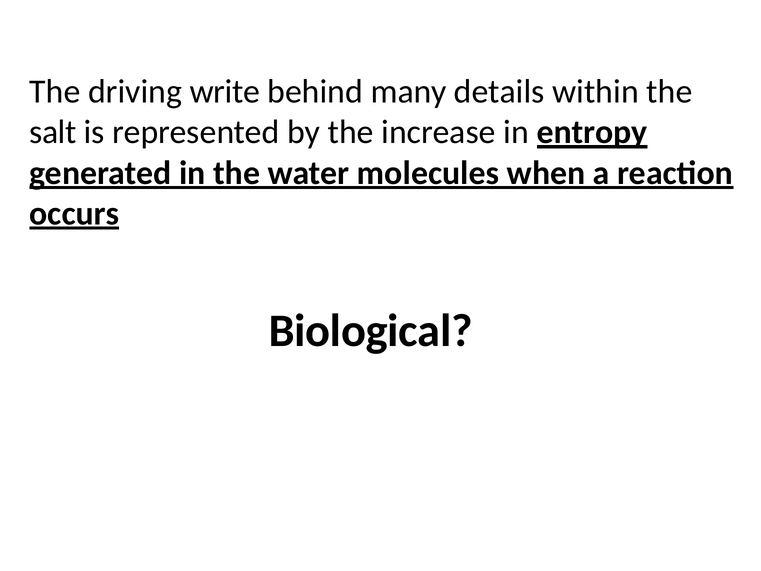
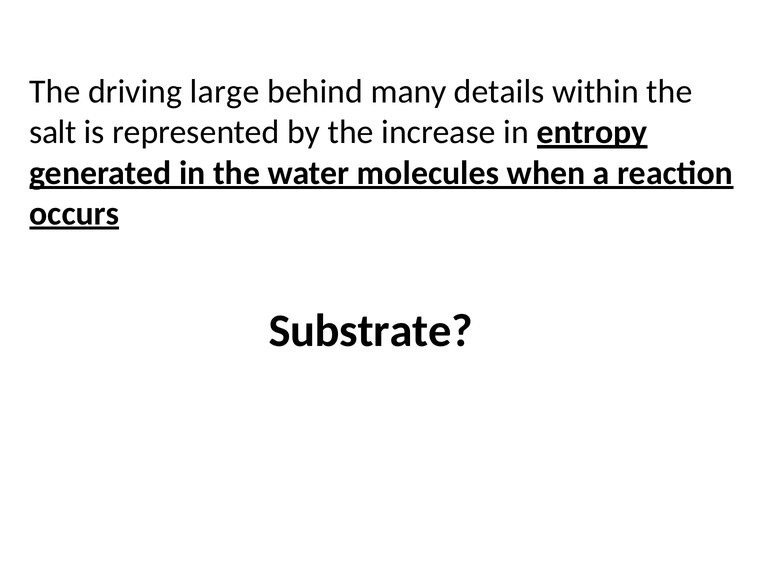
write: write -> large
Biological: Biological -> Substrate
